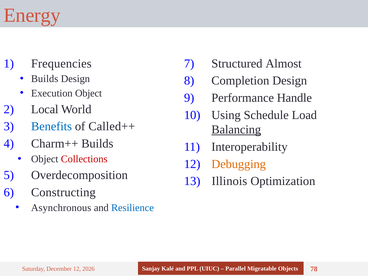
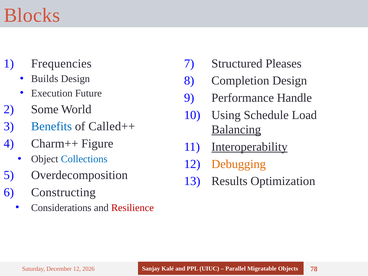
Energy: Energy -> Blocks
Almost: Almost -> Pleases
Execution Object: Object -> Future
Local: Local -> Some
Charm++ Builds: Builds -> Figure
Interoperability underline: none -> present
Collections colour: red -> blue
Illinois: Illinois -> Results
Asynchronous: Asynchronous -> Considerations
Resilience colour: blue -> red
